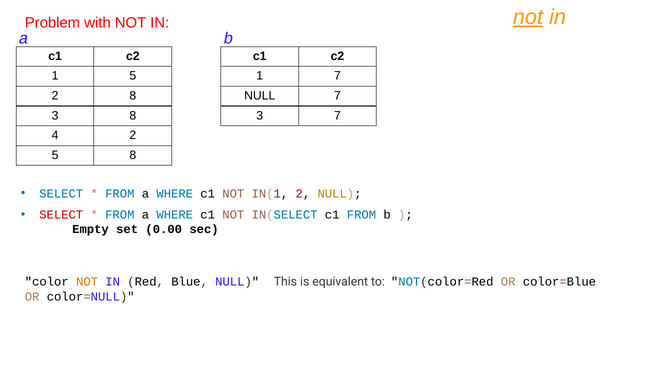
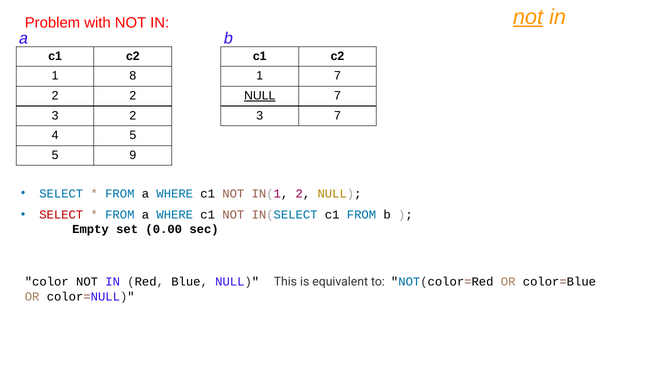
1 5: 5 -> 8
2 8: 8 -> 2
NULL at (260, 96) underline: none -> present
3 8: 8 -> 2
4 2: 2 -> 5
5 8: 8 -> 9
NOT at (87, 282) colour: orange -> black
